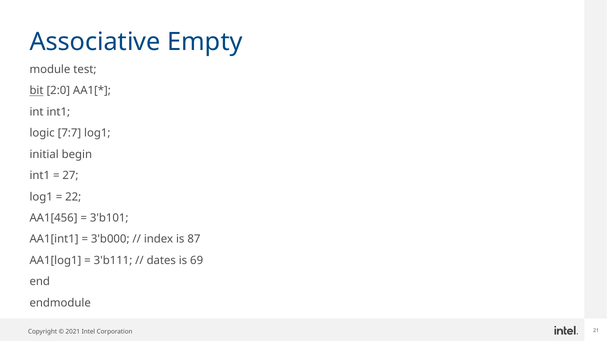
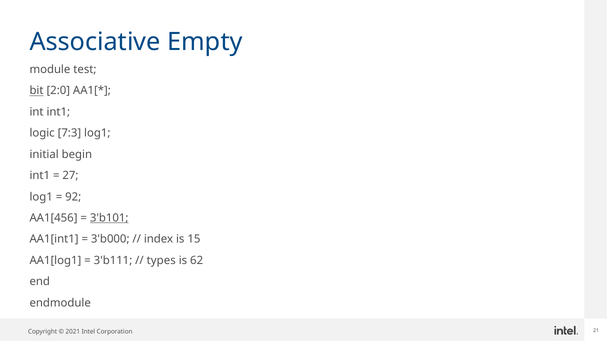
7:7: 7:7 -> 7:3
22: 22 -> 92
3'b101 underline: none -> present
87: 87 -> 15
dates: dates -> types
69: 69 -> 62
